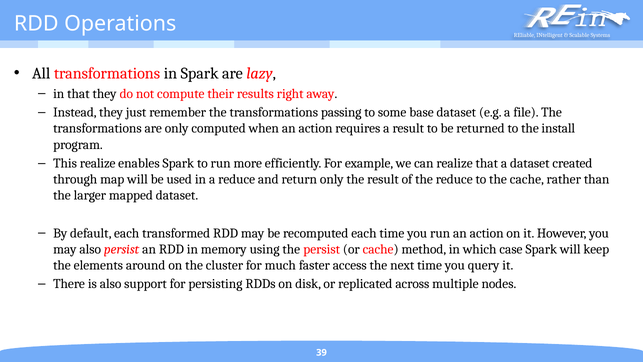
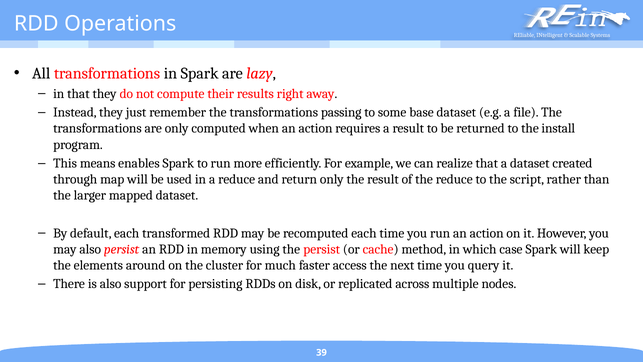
This realize: realize -> means
the cache: cache -> script
